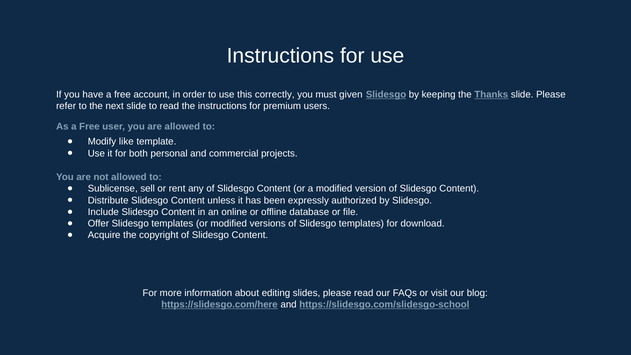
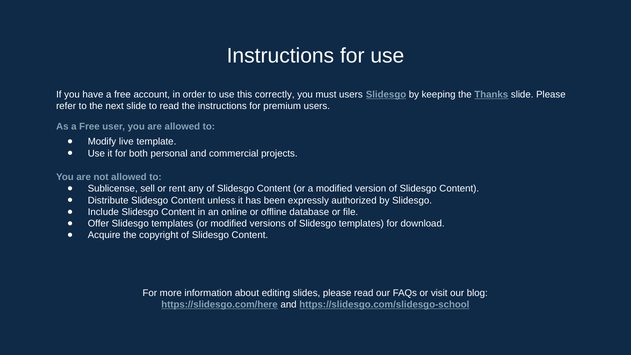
must given: given -> users
like: like -> live
